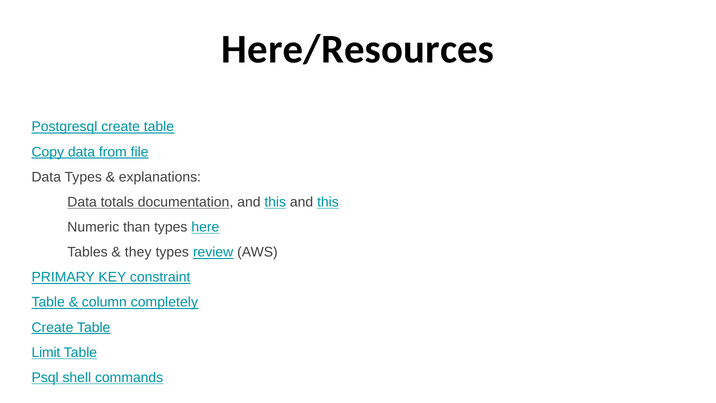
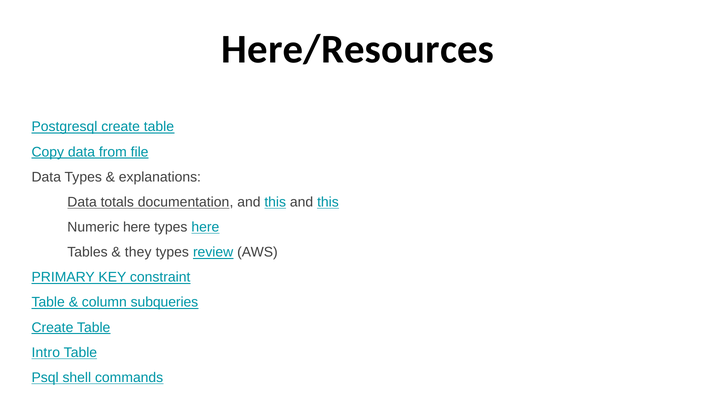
Numeric than: than -> here
completely: completely -> subqueries
Limit: Limit -> Intro
